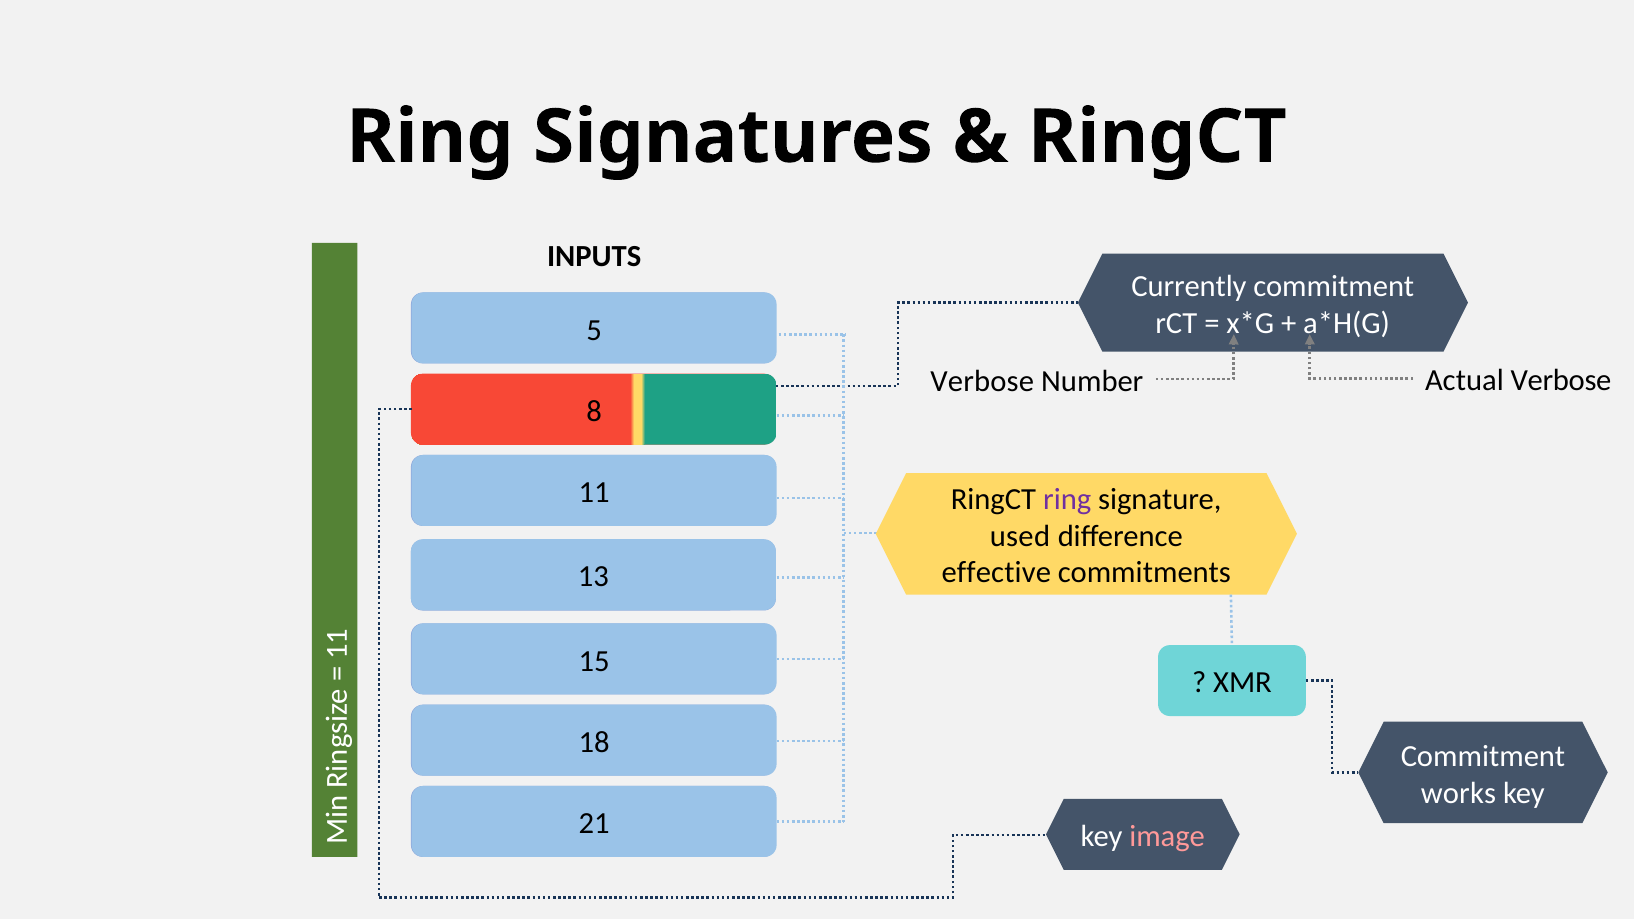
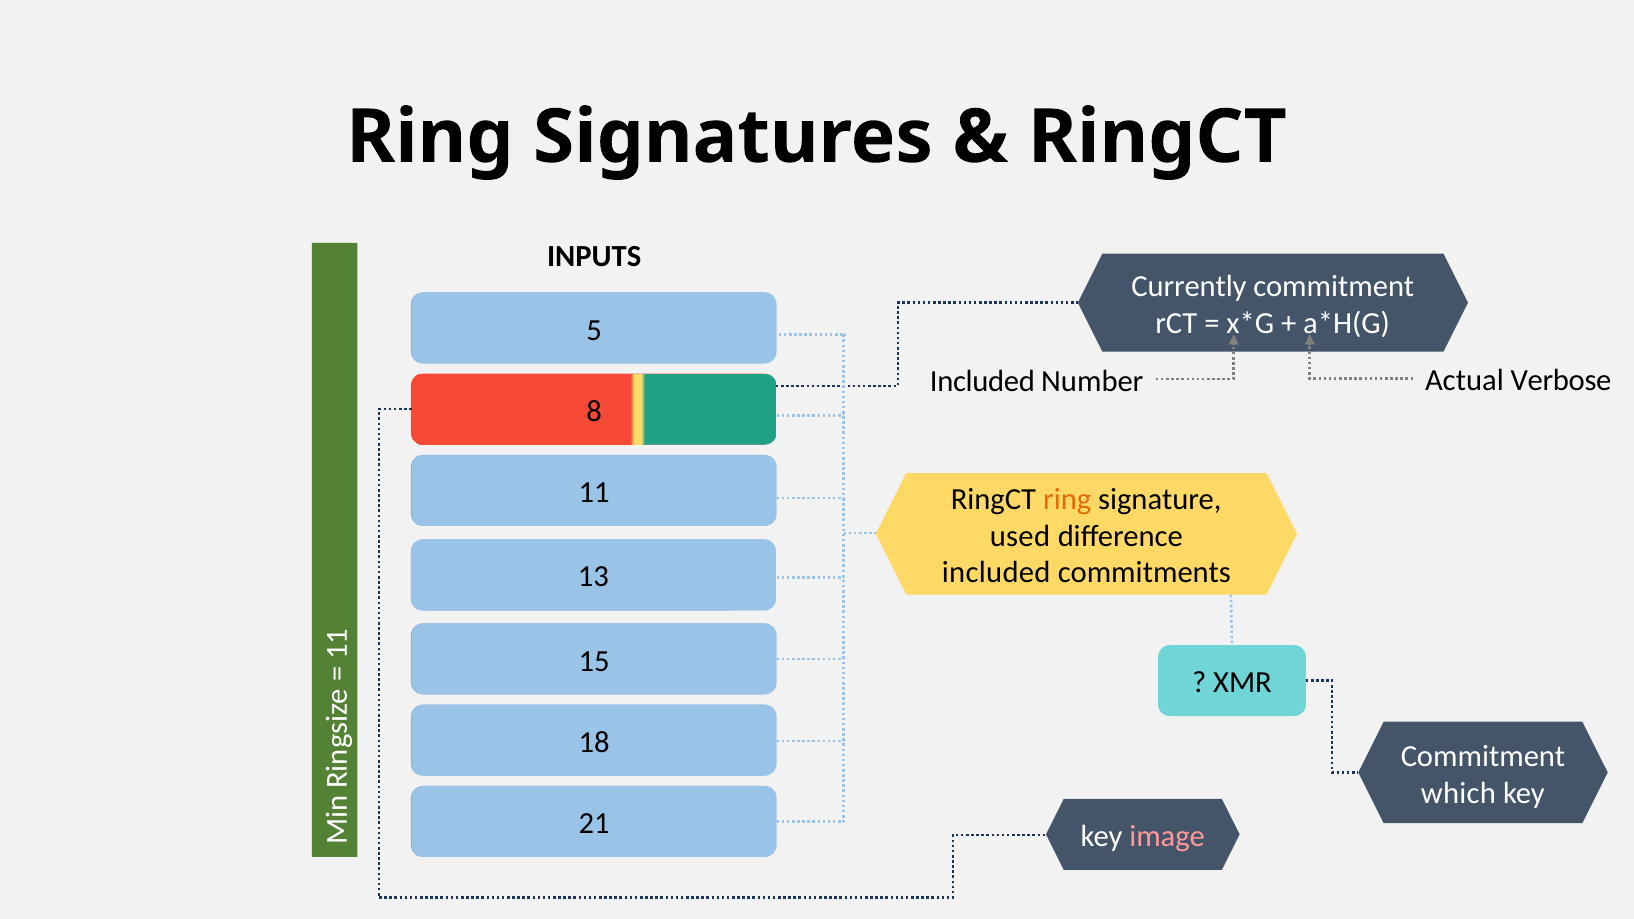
Verbose at (982, 381): Verbose -> Included
ring at (1067, 499) colour: purple -> orange
effective at (996, 573): effective -> included
works: works -> which
